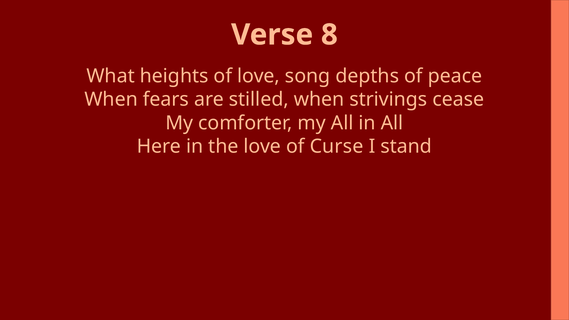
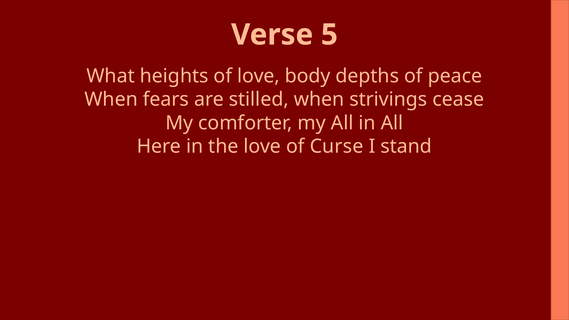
8: 8 -> 5
song: song -> body
